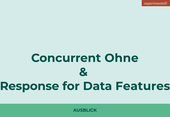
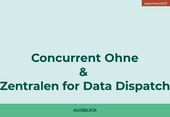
Response: Response -> Zentralen
Features: Features -> Dispatch
